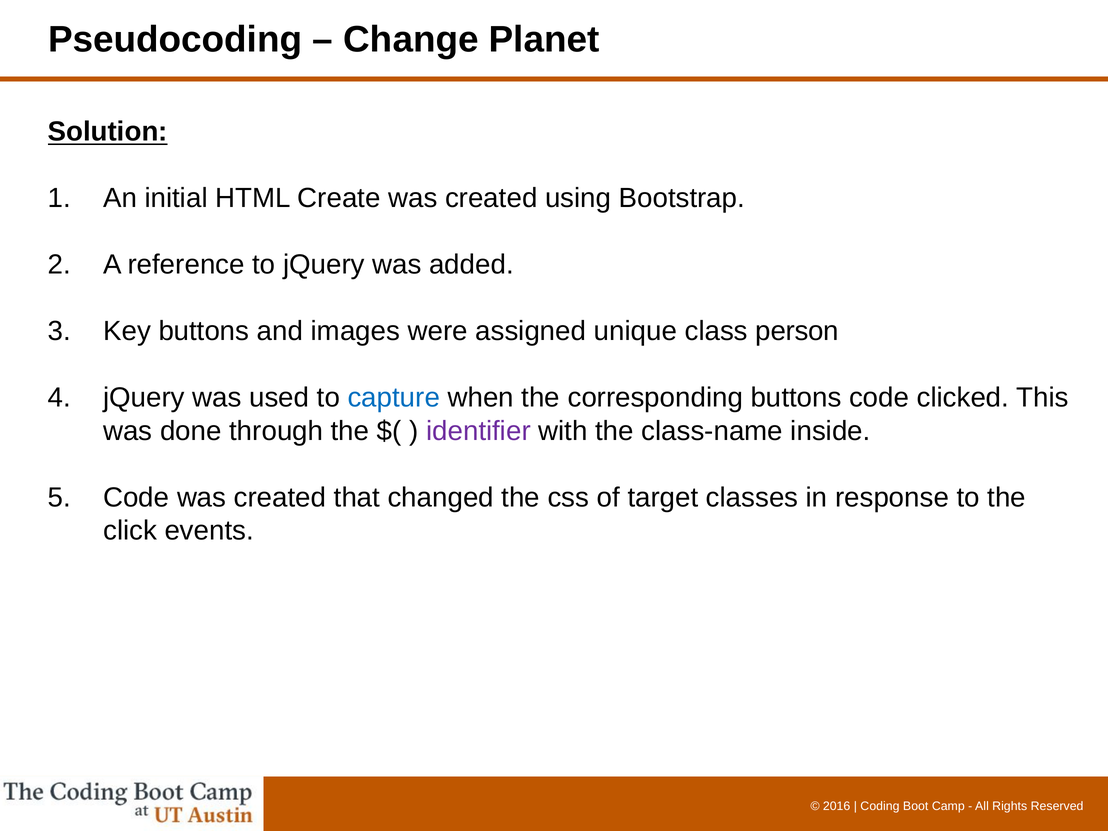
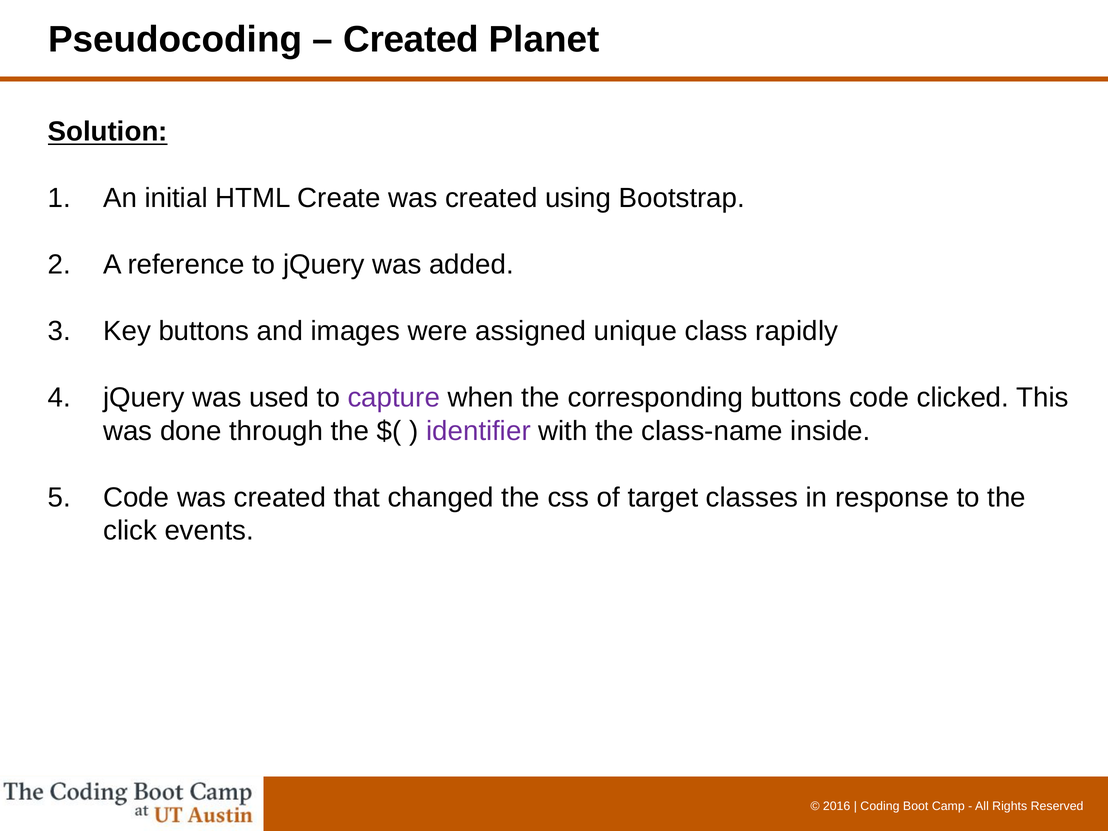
Change at (411, 39): Change -> Created
person: person -> rapidly
capture colour: blue -> purple
